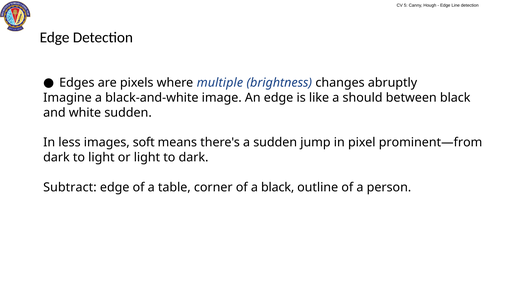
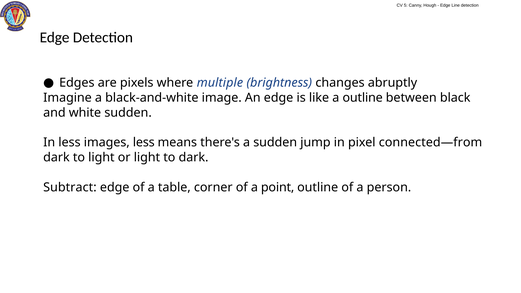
a should: should -> outline
images soft: soft -> less
prominent—from: prominent—from -> connected—from
a black: black -> point
